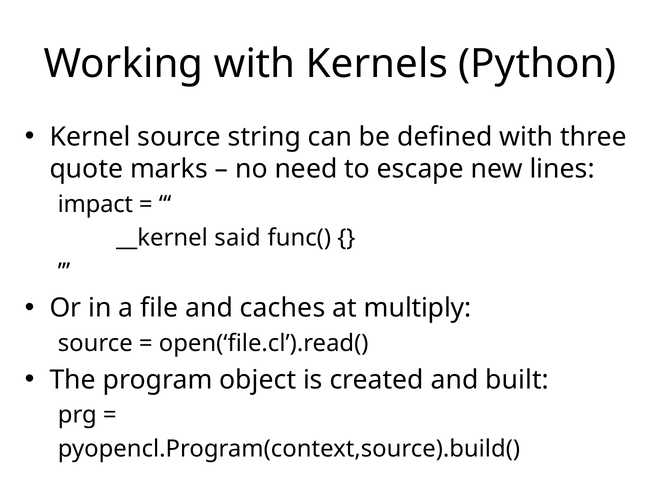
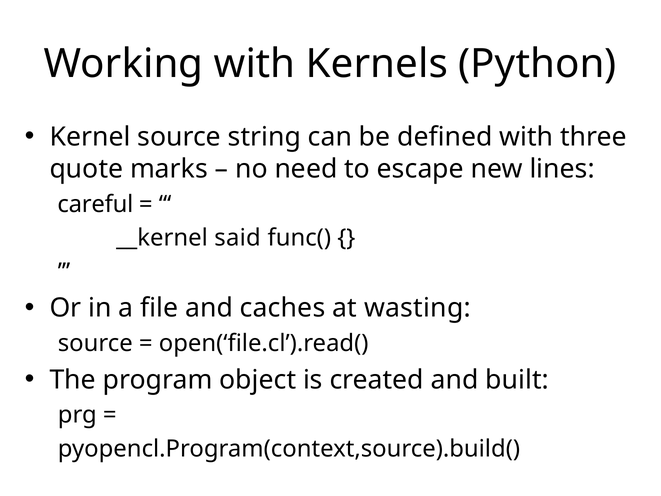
impact: impact -> careful
multiply: multiply -> wasting
